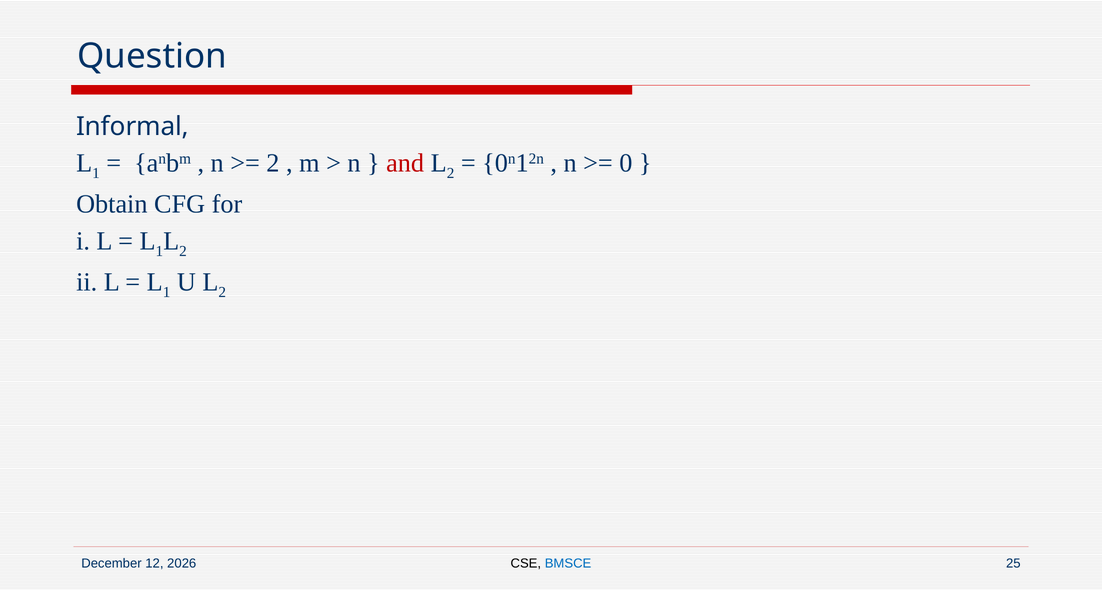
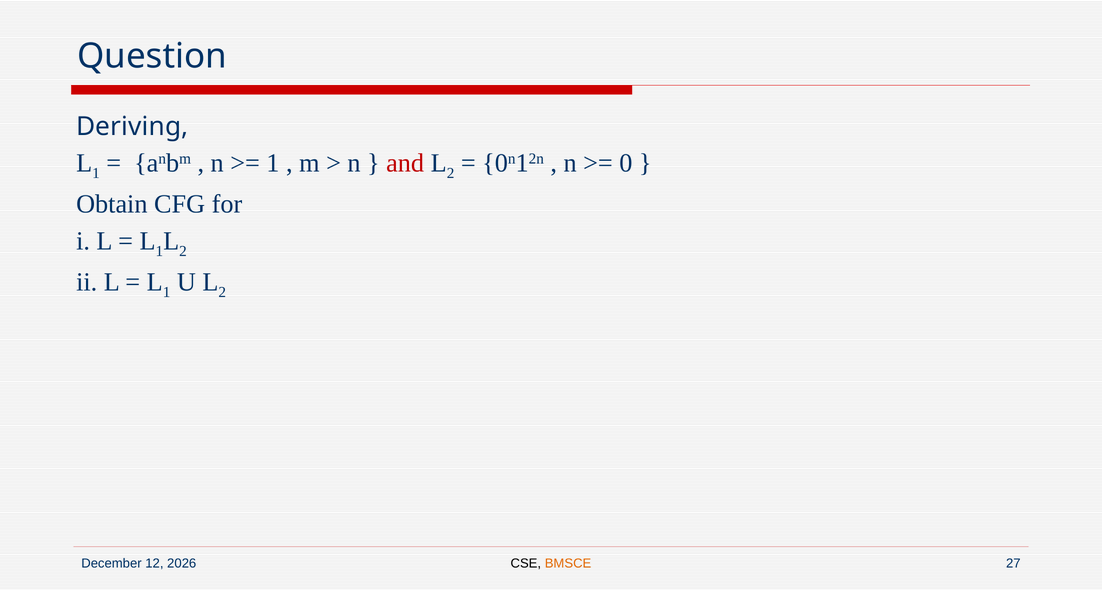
Informal: Informal -> Deriving
2 at (273, 163): 2 -> 1
BMSCE colour: blue -> orange
25: 25 -> 27
